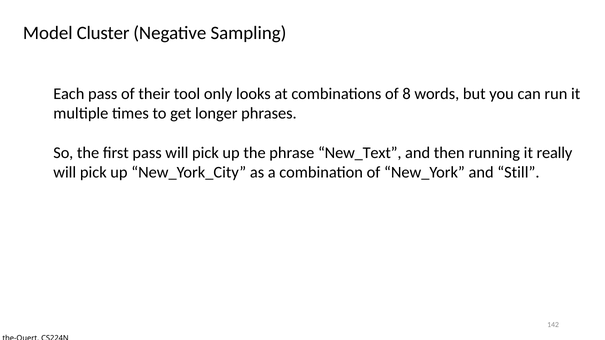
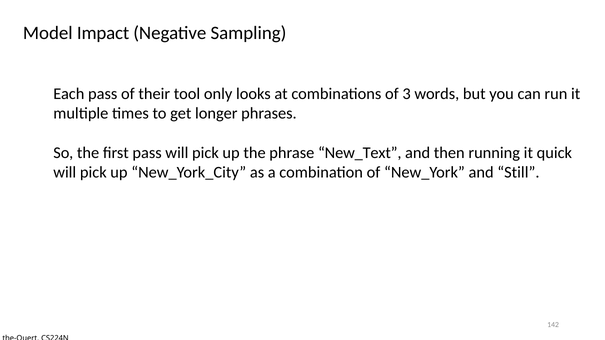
Cluster: Cluster -> Impact
8: 8 -> 3
really: really -> quick
